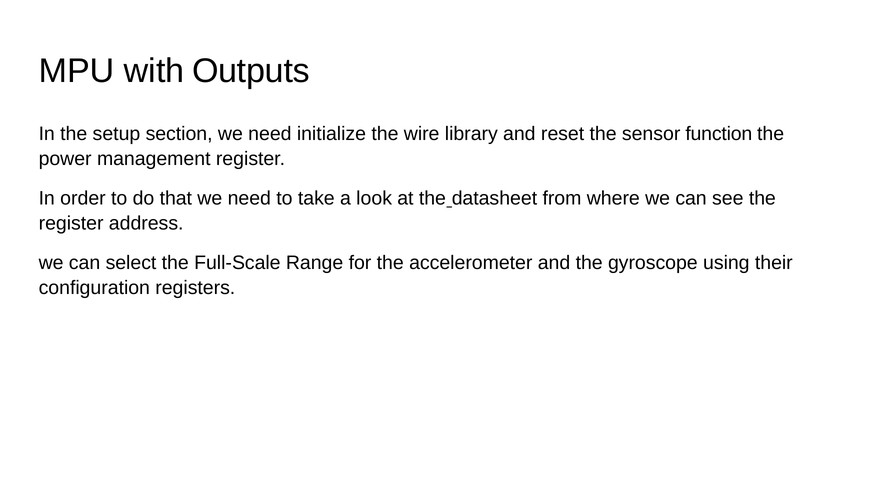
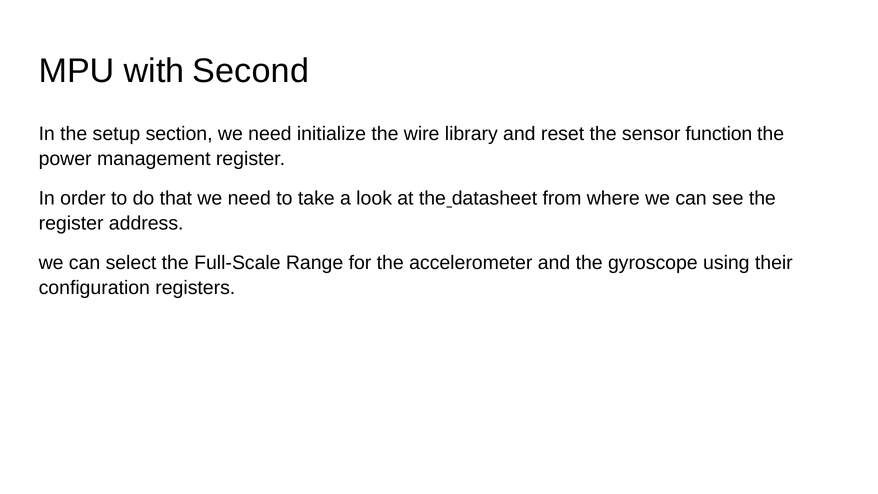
Outputs: Outputs -> Second
